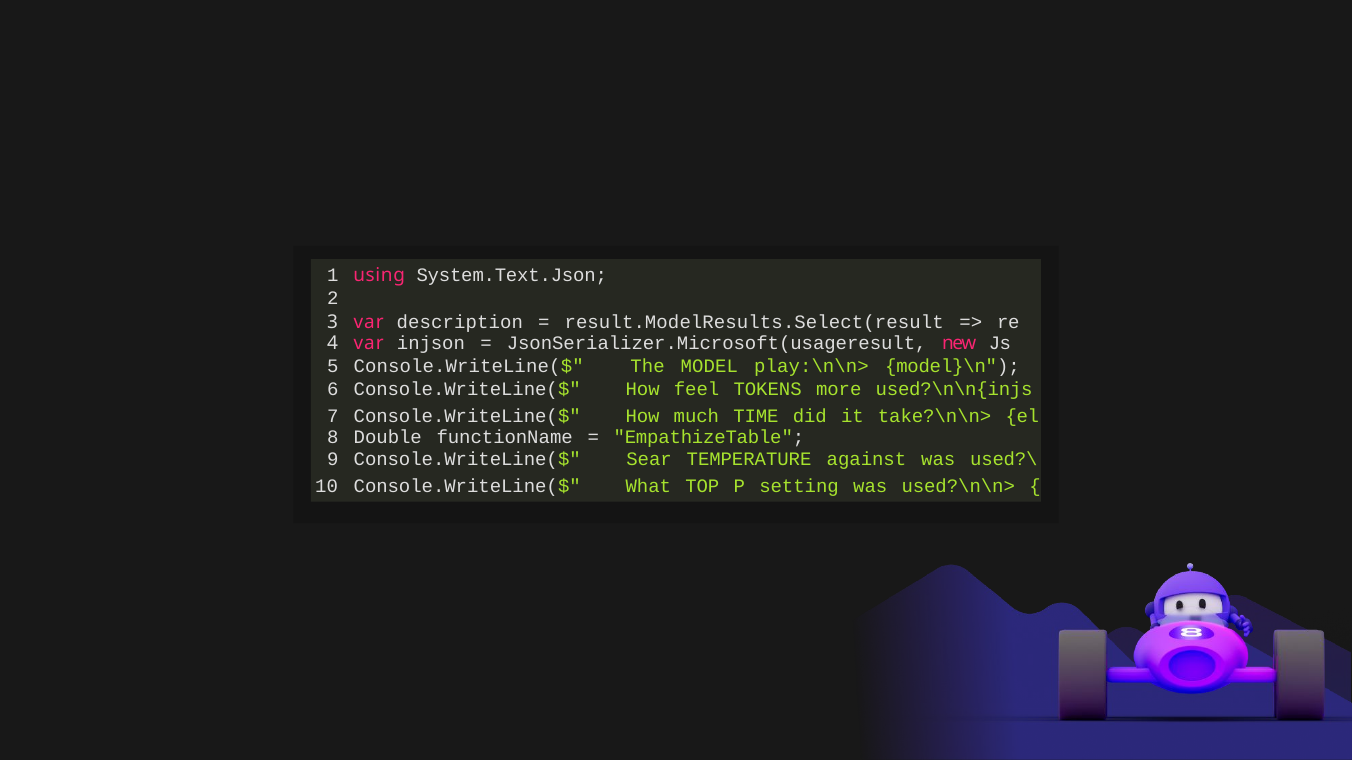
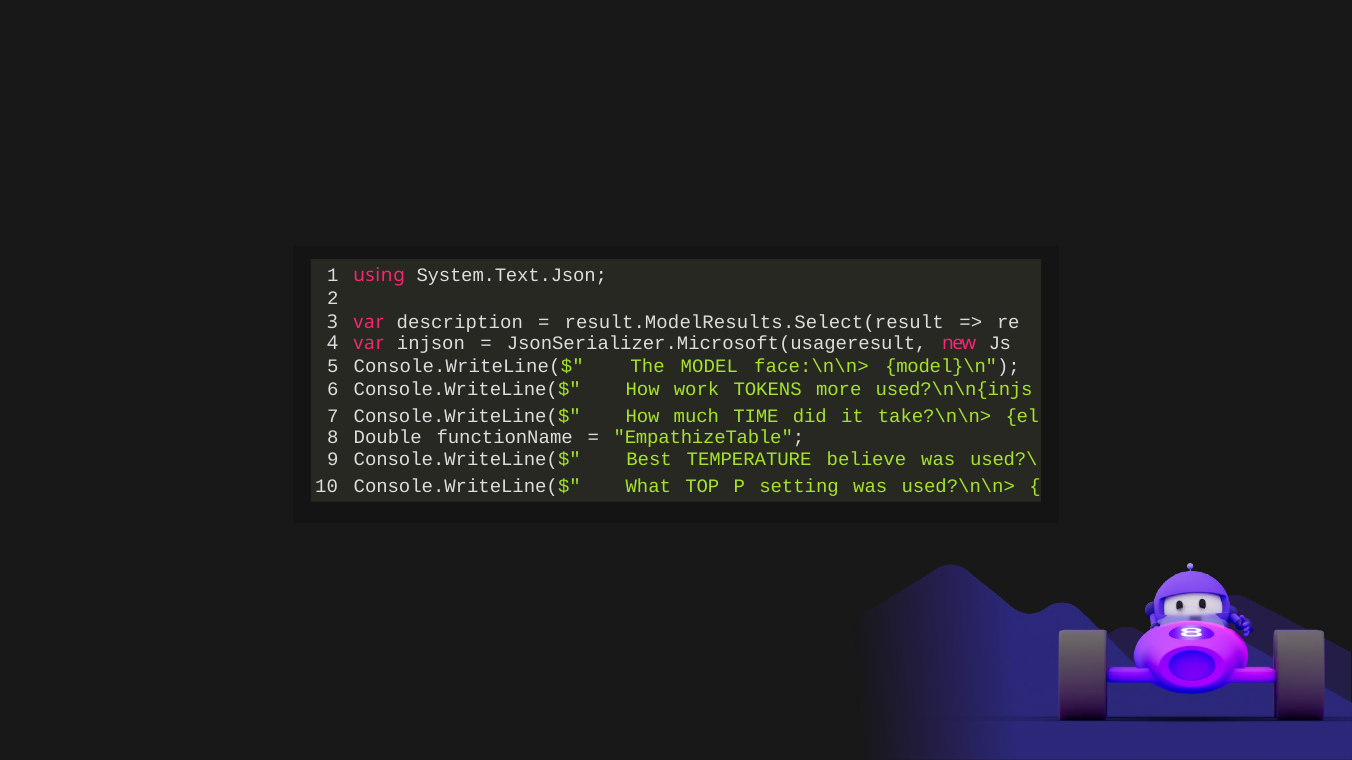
play:\n\n>: play:\n\n> -> face:\n\n>
feel: feel -> work
Sear: Sear -> Best
against: against -> believe
